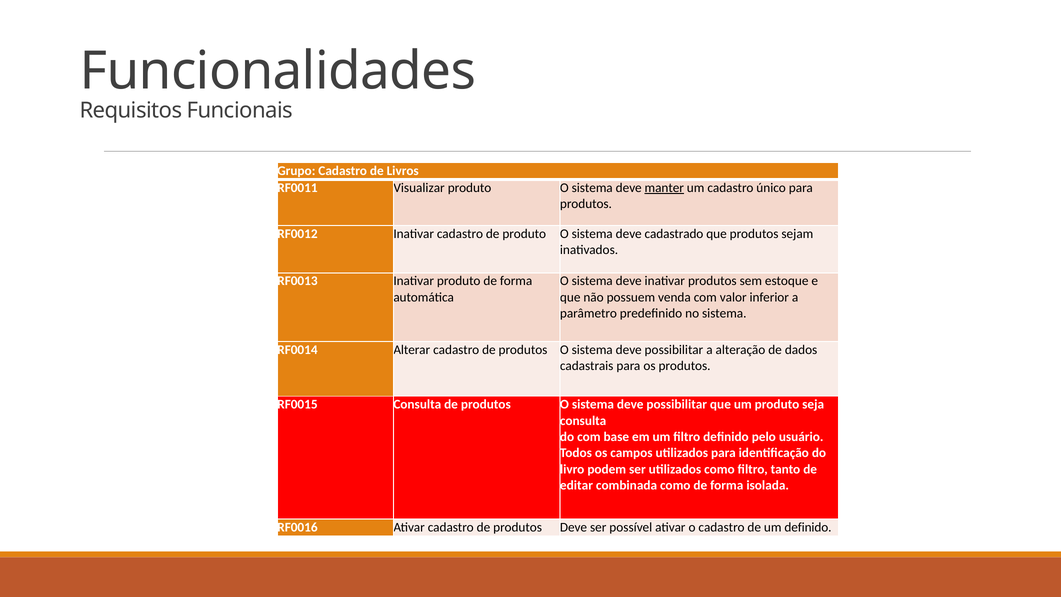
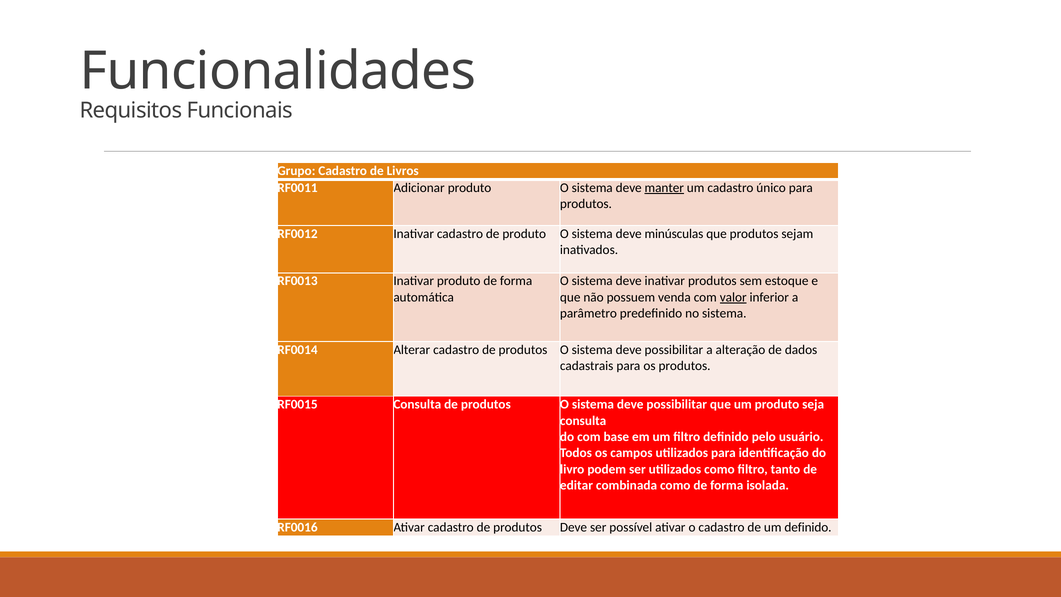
Visualizar: Visualizar -> Adicionar
cadastrado: cadastrado -> minúsculas
valor underline: none -> present
